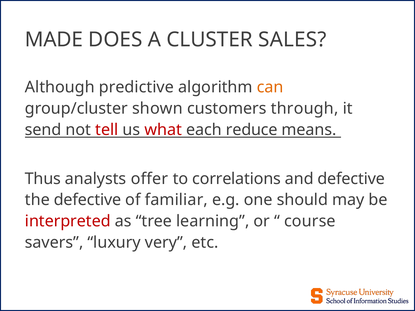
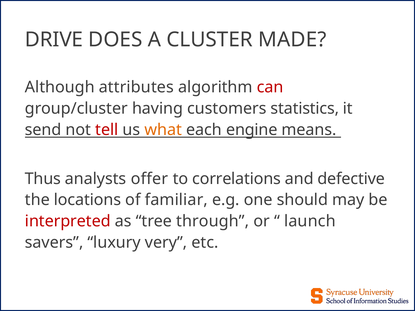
MADE: MADE -> DRIVE
SALES: SALES -> MADE
predictive: predictive -> attributes
can colour: orange -> red
shown: shown -> having
through: through -> statistics
what colour: red -> orange
reduce: reduce -> engine
the defective: defective -> locations
learning: learning -> through
course: course -> launch
